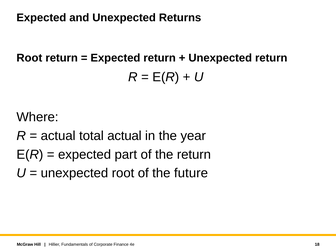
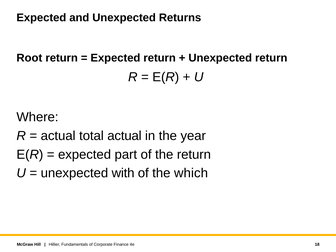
unexpected root: root -> with
future: future -> which
